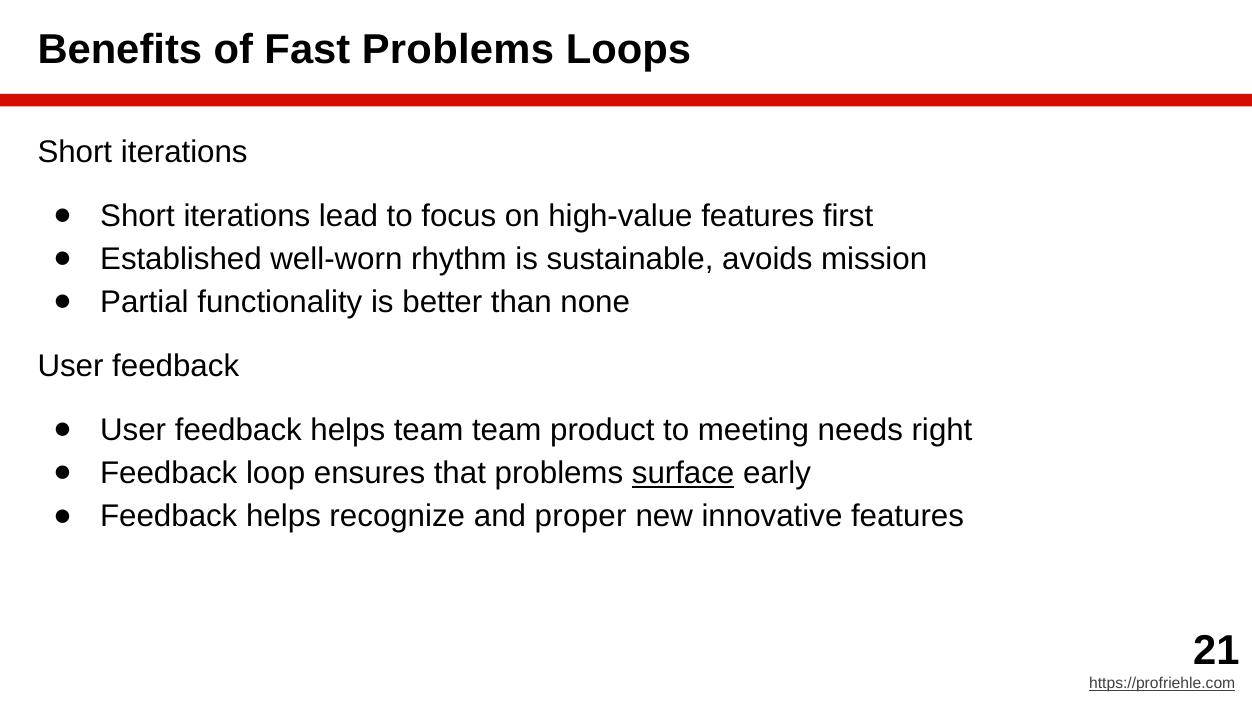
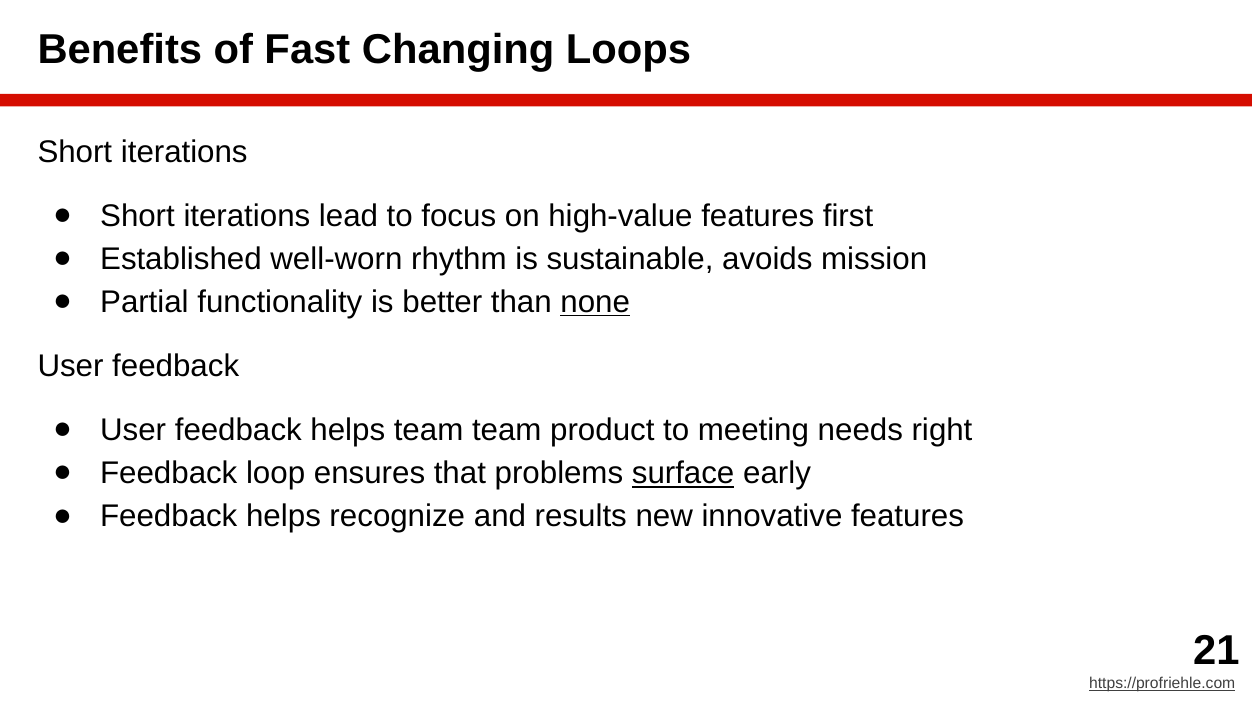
Fast Problems: Problems -> Changing
none underline: none -> present
proper: proper -> results
